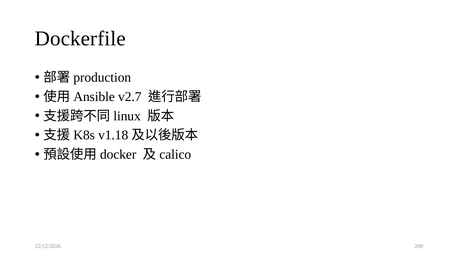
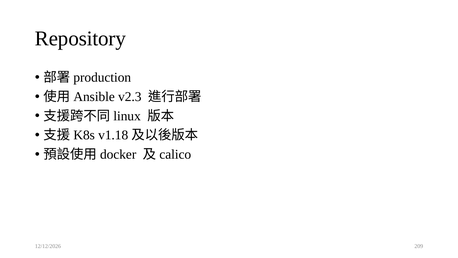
Dockerfile: Dockerfile -> Repository
v2.7: v2.7 -> v2.3
